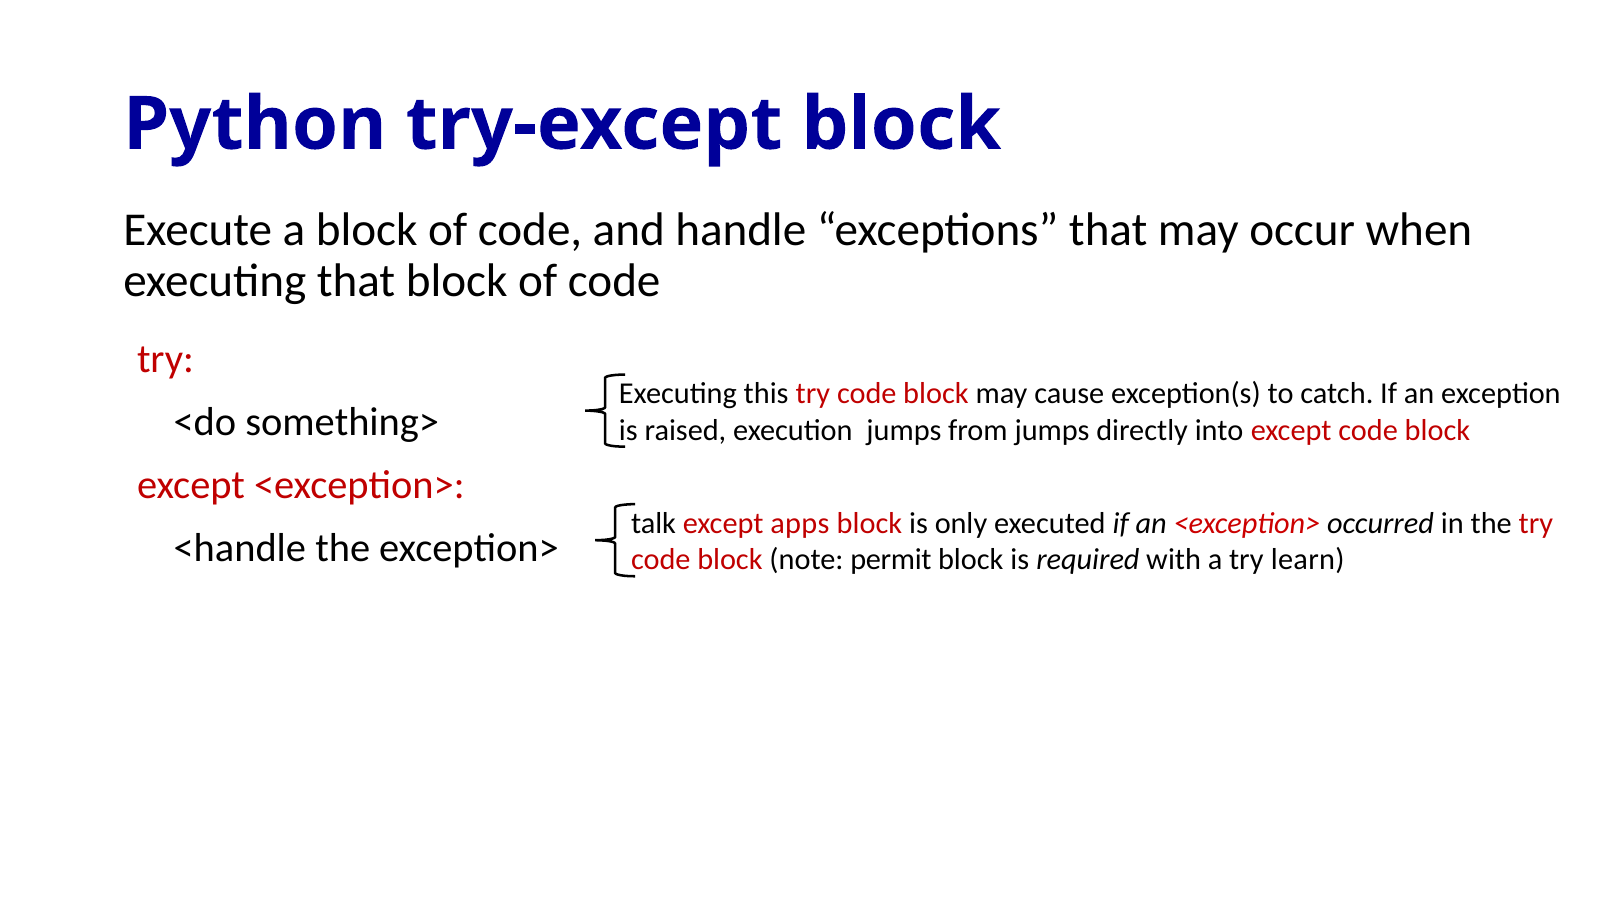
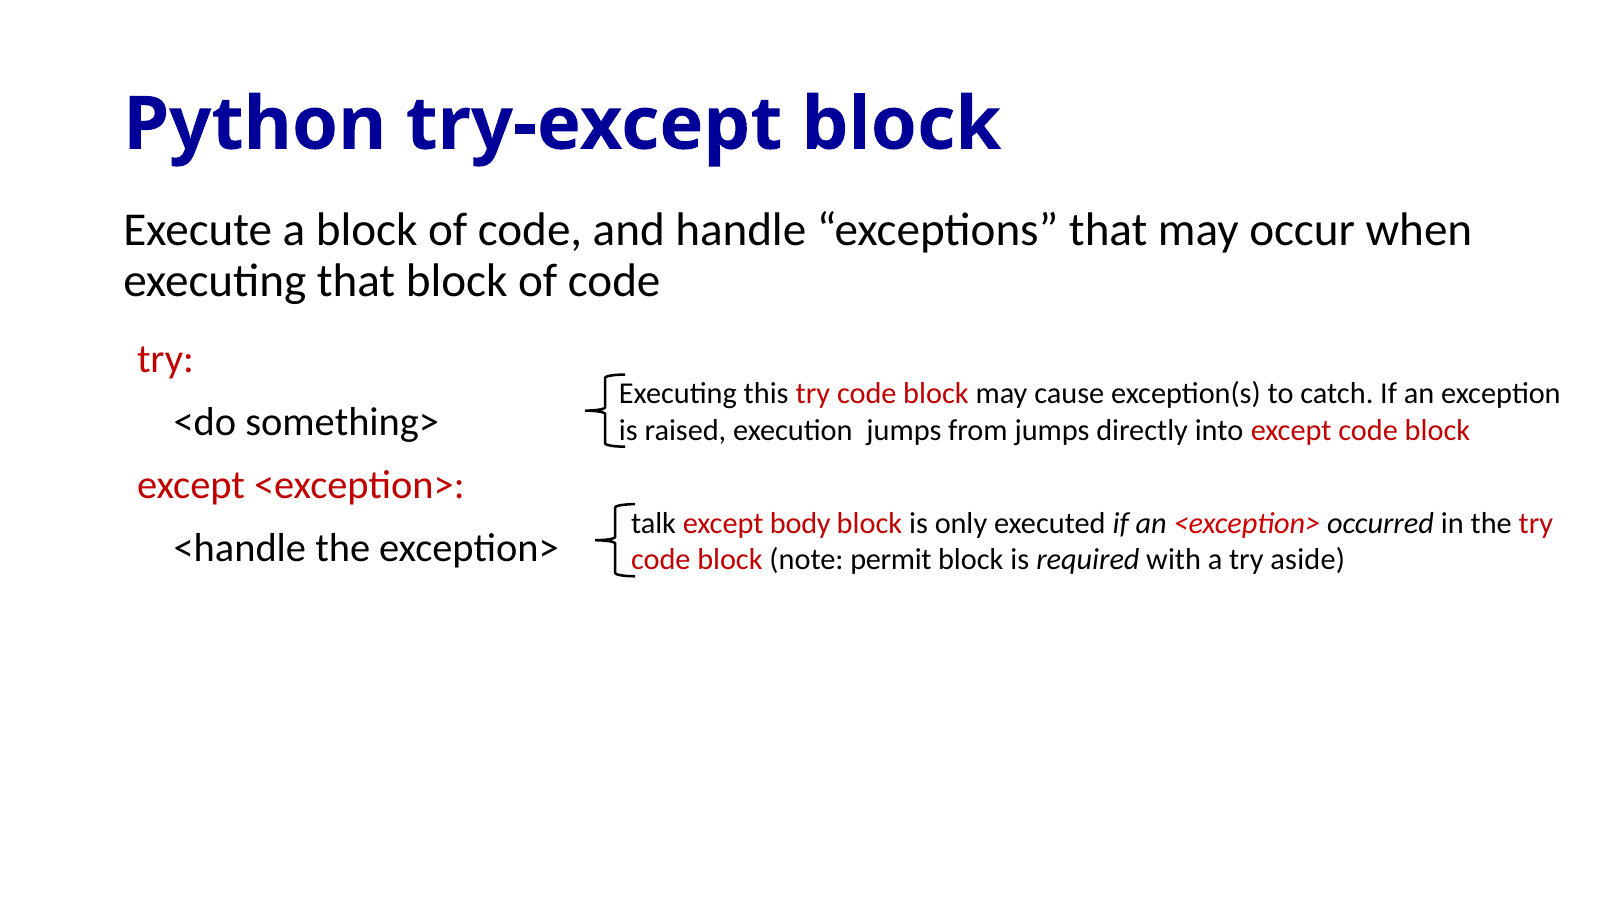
apps: apps -> body
learn: learn -> aside
